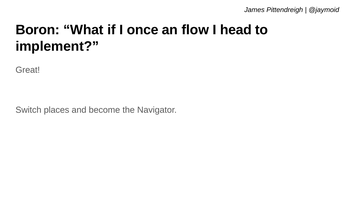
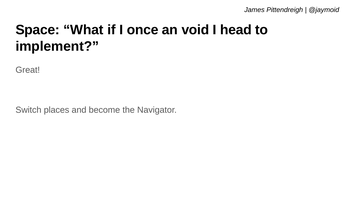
Boron: Boron -> Space
flow: flow -> void
